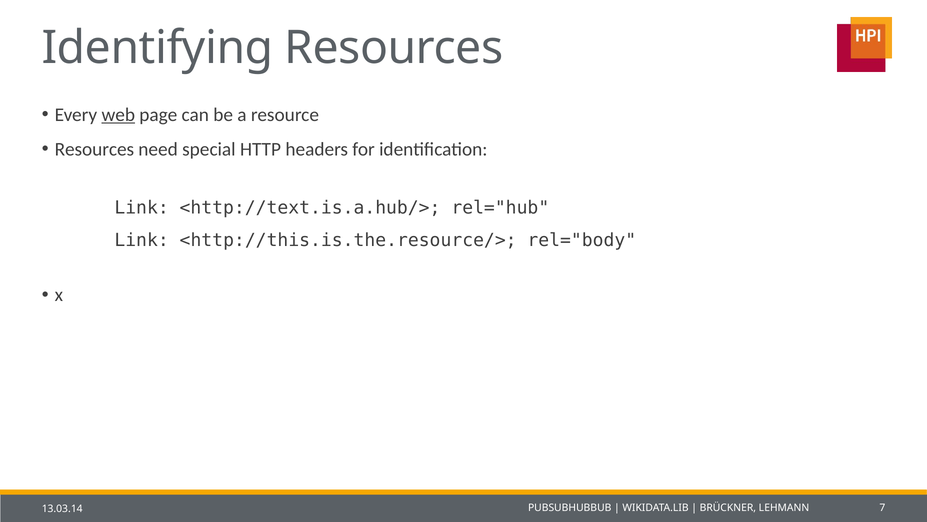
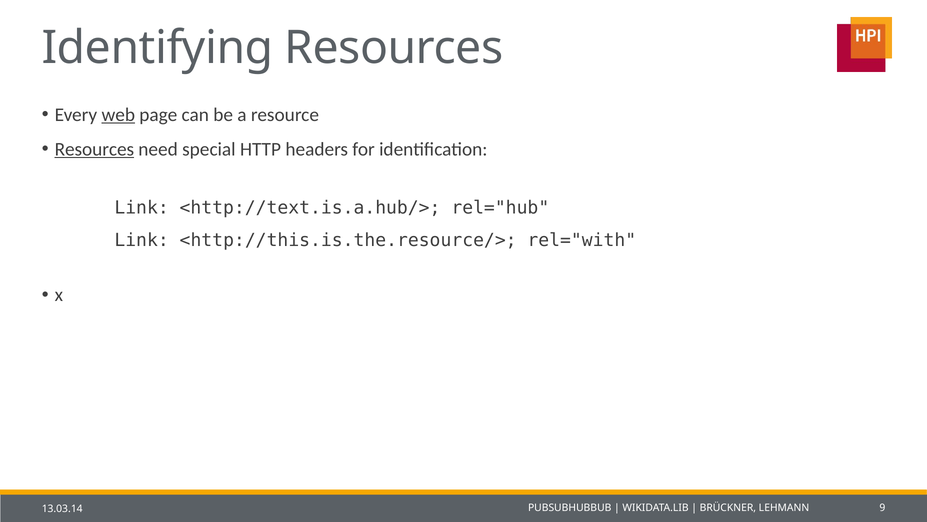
Resources at (94, 149) underline: none -> present
rel="body: rel="body -> rel="with
7: 7 -> 9
